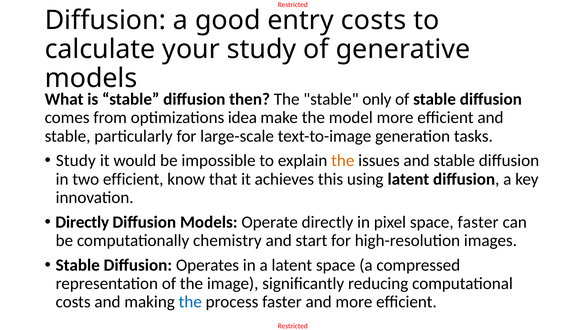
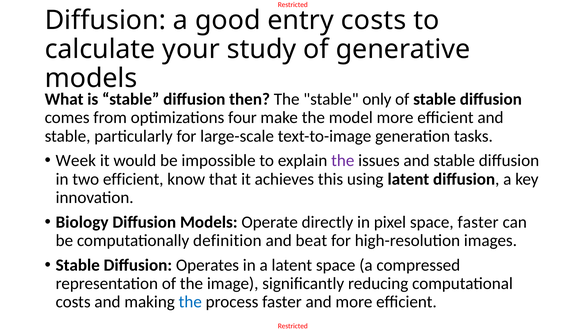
idea: idea -> four
Study at (76, 160): Study -> Week
the at (343, 160) colour: orange -> purple
Directly at (82, 222): Directly -> Biology
chemistry: chemistry -> definition
start: start -> beat
